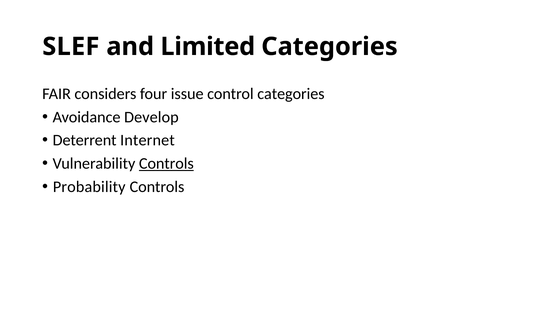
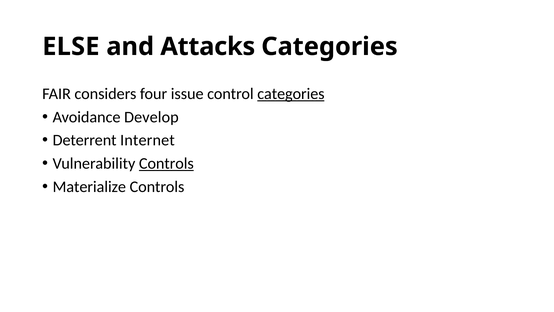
SLEF: SLEF -> ELSE
Limited: Limited -> Attacks
categories at (291, 94) underline: none -> present
Probability: Probability -> Materialize
